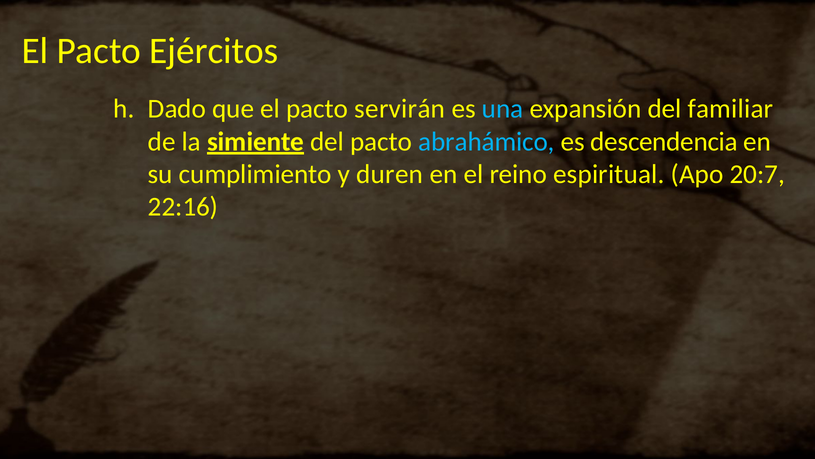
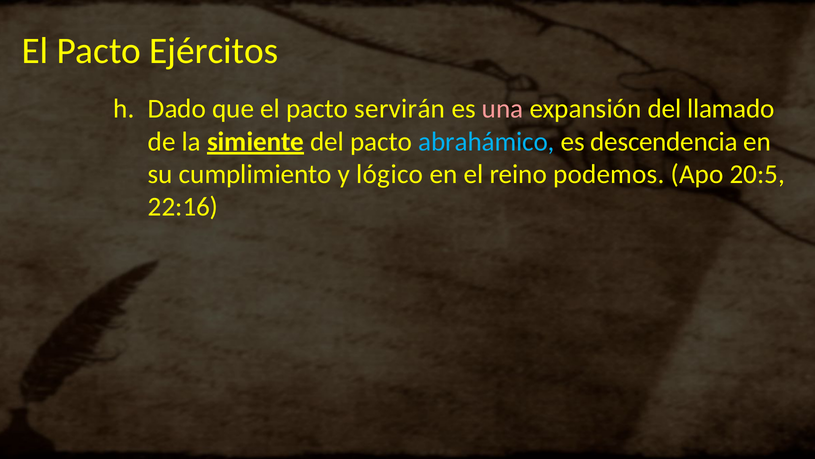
una colour: light blue -> pink
familiar: familiar -> llamado
duren: duren -> lógico
espiritual: espiritual -> podemos
20:7: 20:7 -> 20:5
